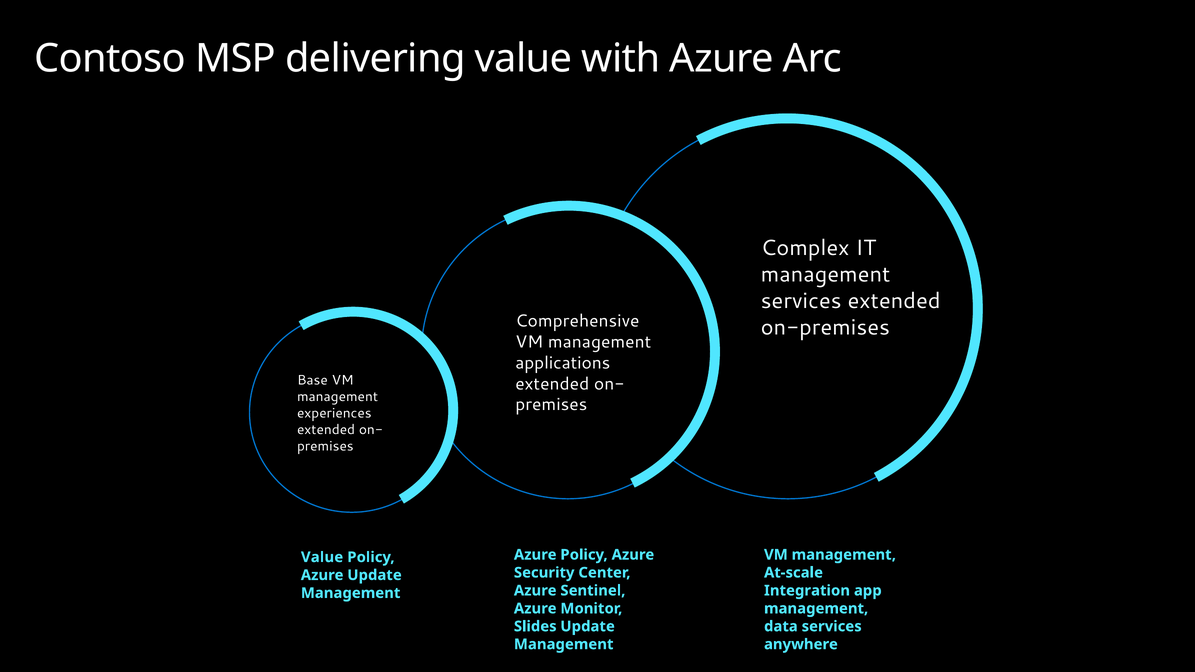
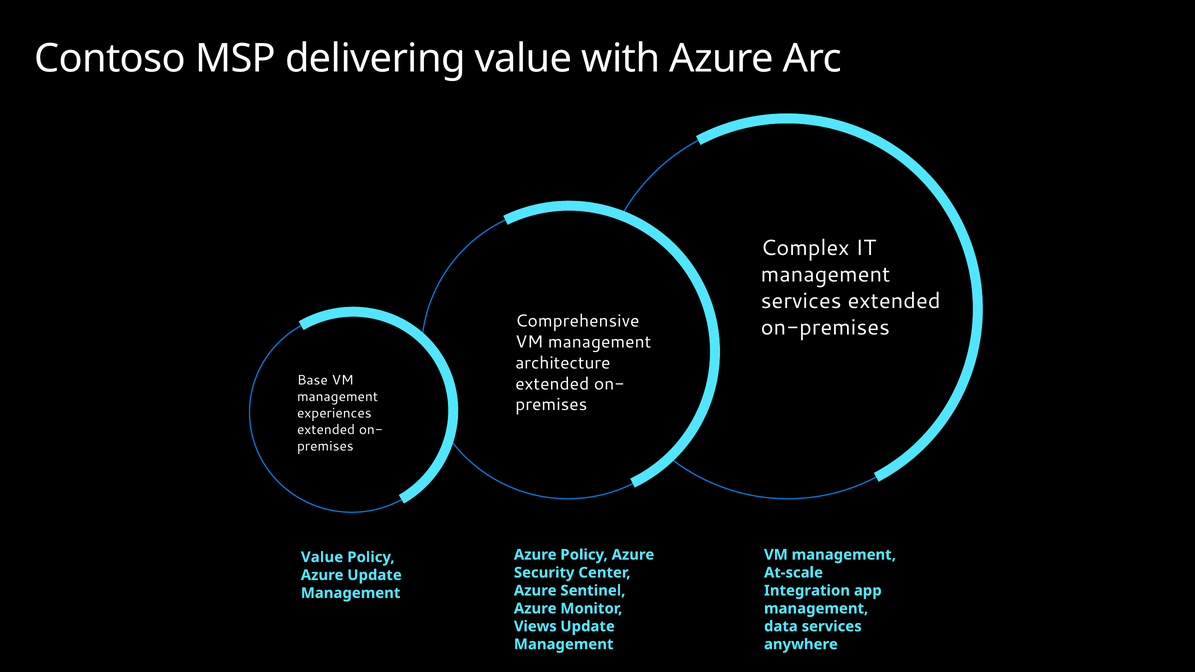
applications: applications -> architecture
Slides: Slides -> Views
